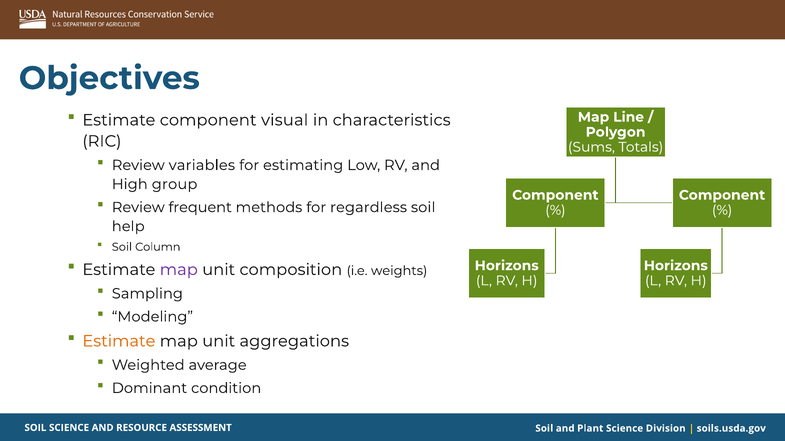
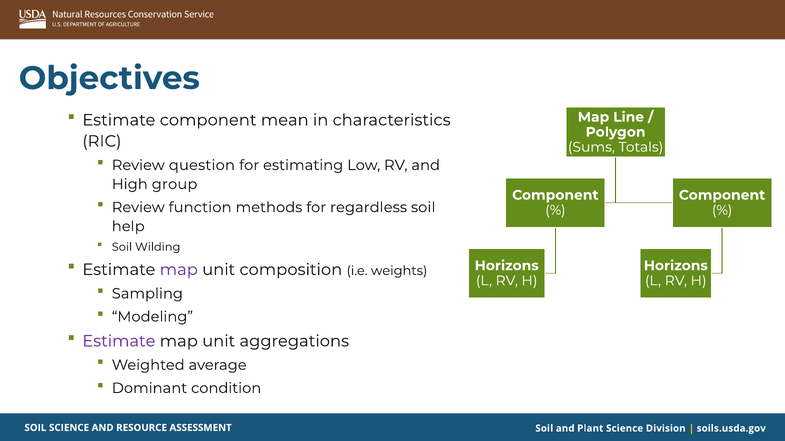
visual: visual -> mean
variables: variables -> question
frequent: frequent -> function
Column: Column -> Wilding
Estimate at (119, 341) colour: orange -> purple
